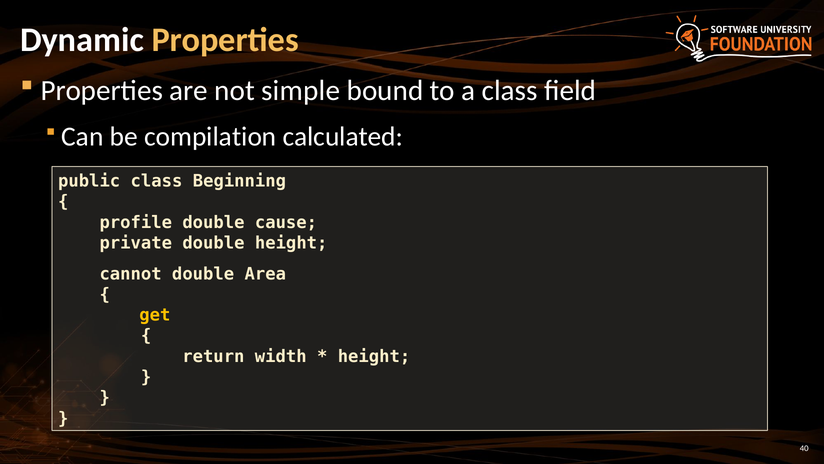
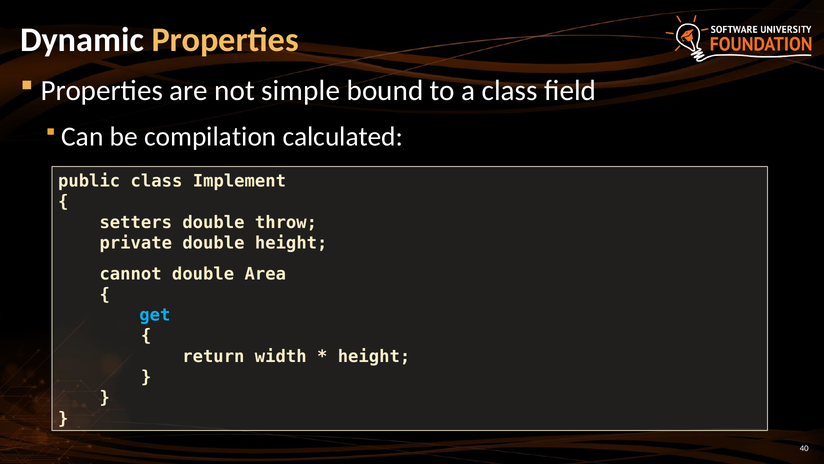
Beginning: Beginning -> Implement
profile: profile -> setters
cause: cause -> throw
get colour: yellow -> light blue
